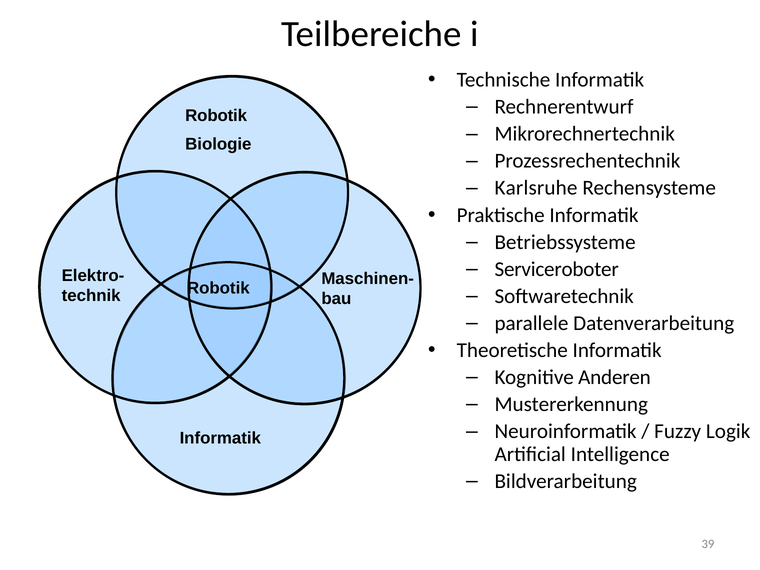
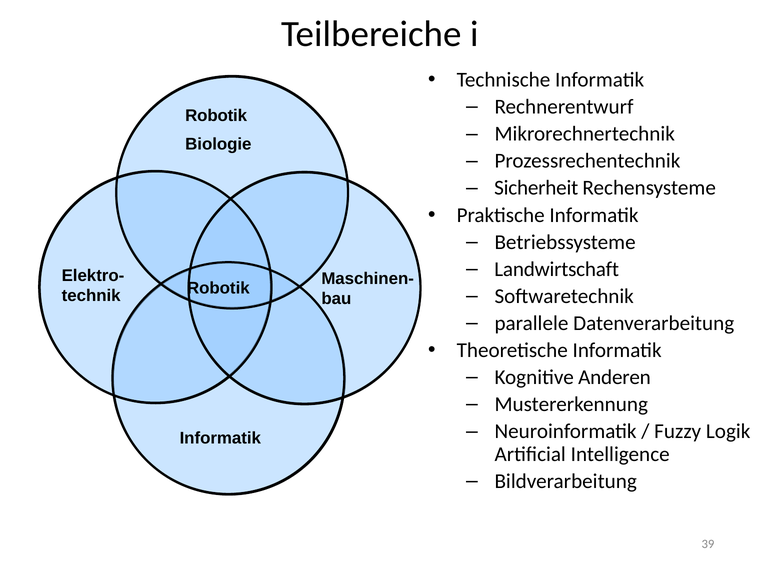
Karlsruhe: Karlsruhe -> Sicherheit
Serviceroboter: Serviceroboter -> Landwirtschaft
